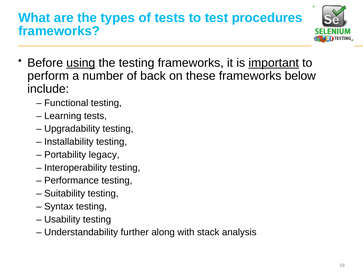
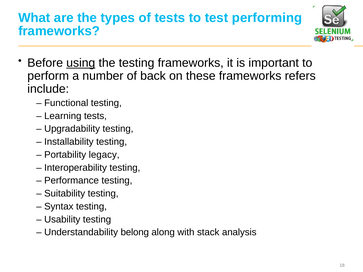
procedures: procedures -> performing
important underline: present -> none
below: below -> refers
further: further -> belong
